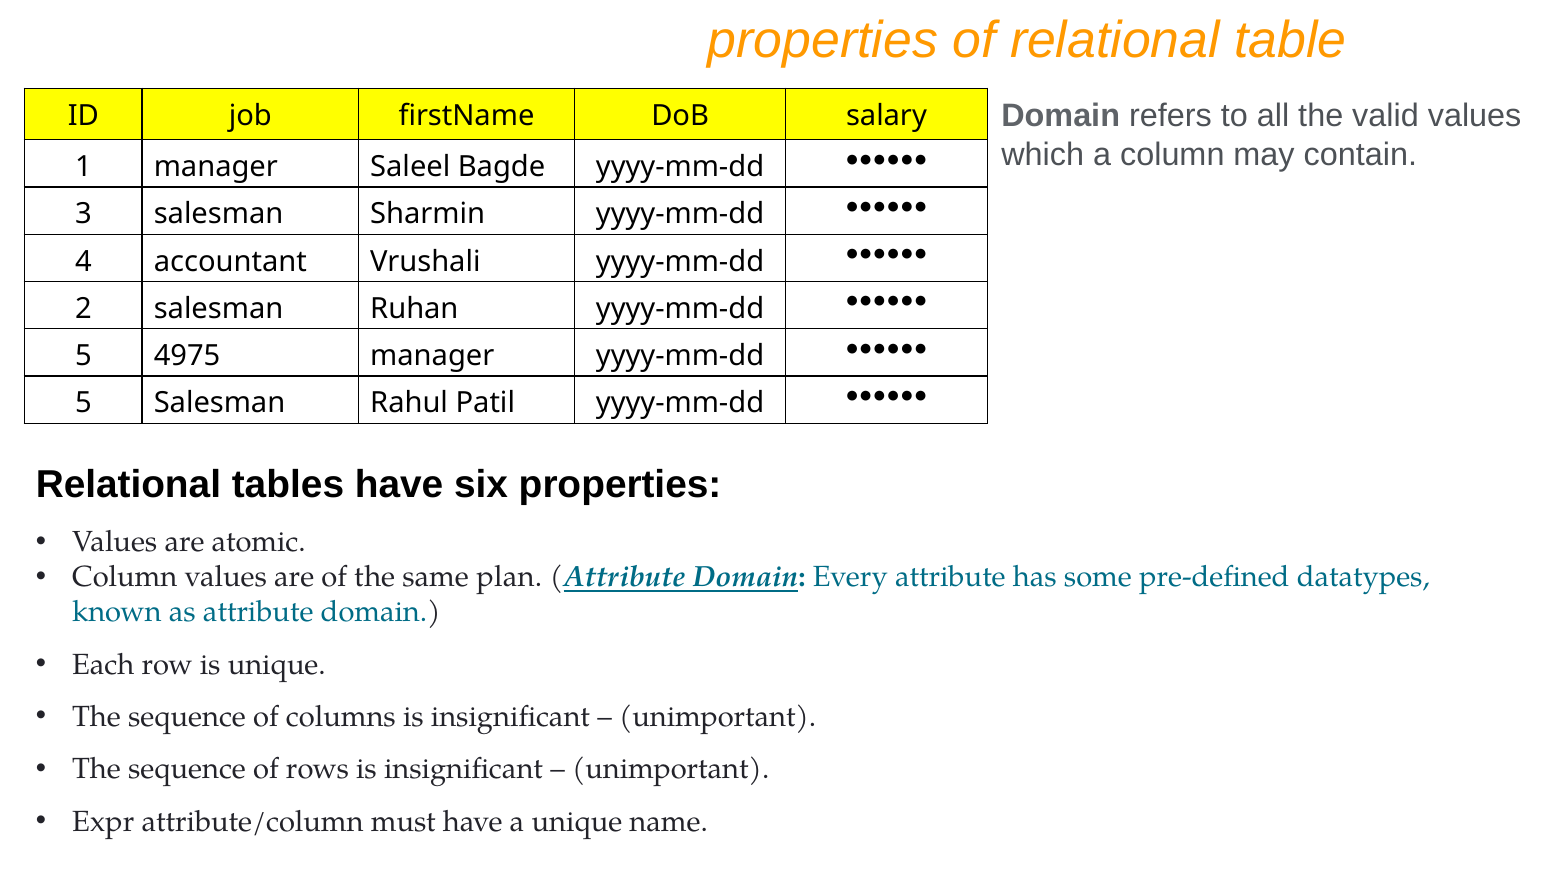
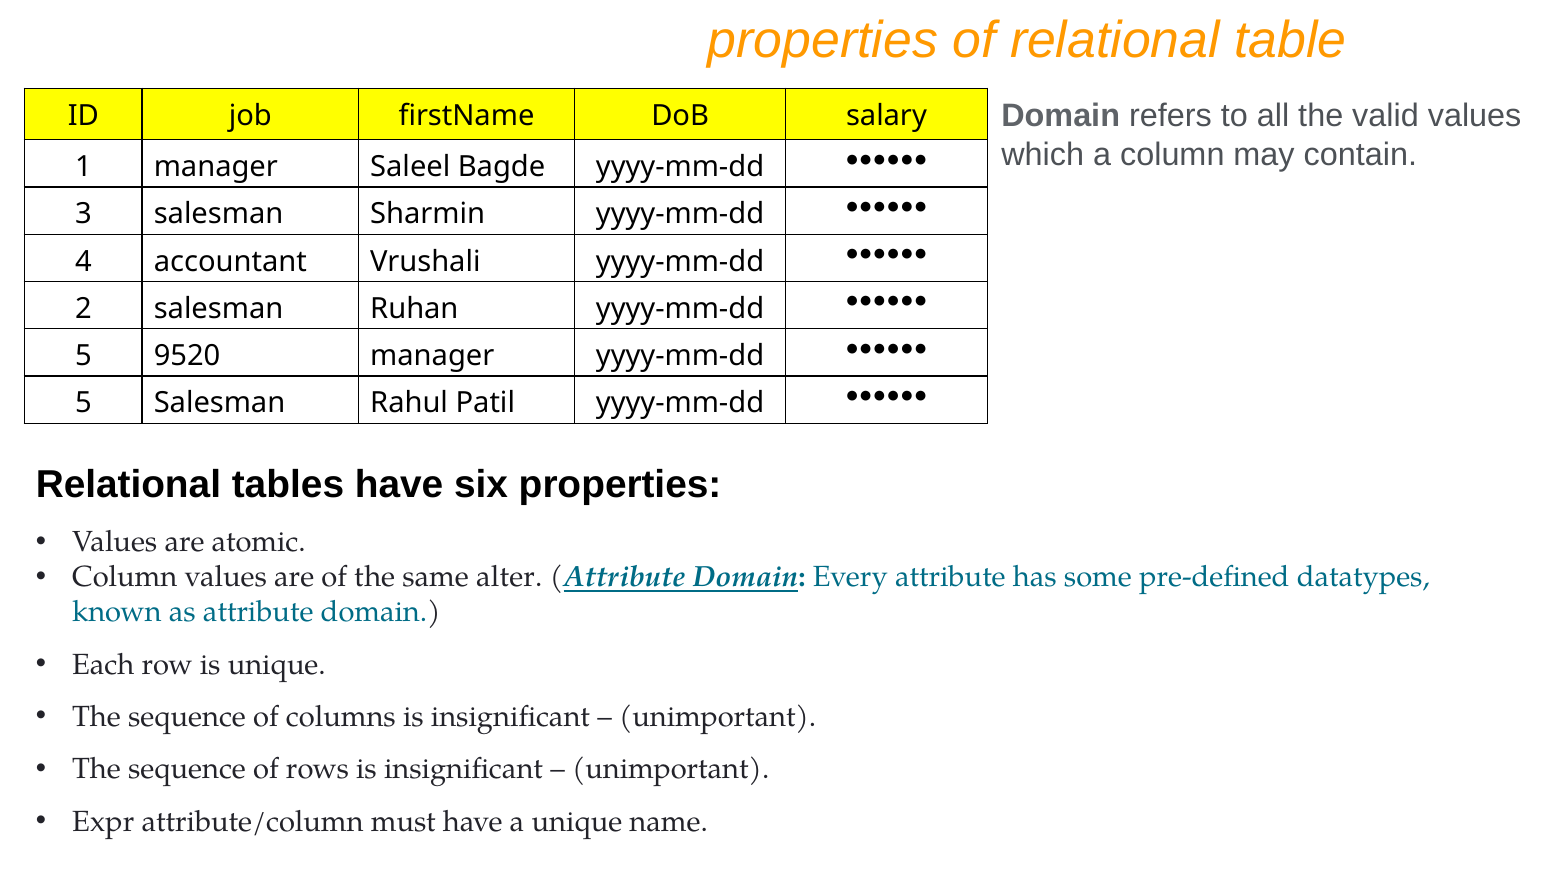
4975: 4975 -> 9520
plan: plan -> alter
